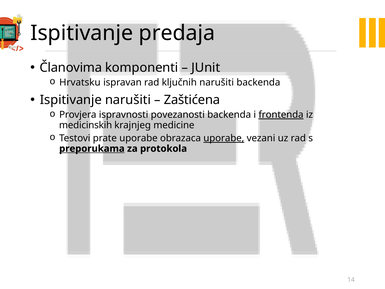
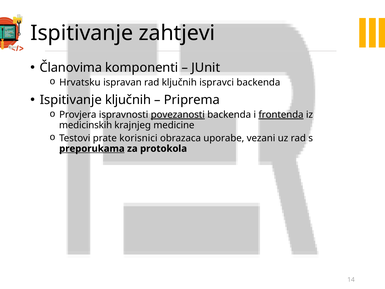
predaja: predaja -> zahtjevi
ključnih narušiti: narušiti -> ispravci
Ispitivanje narušiti: narušiti -> ključnih
Zaštićena: Zaštićena -> Priprema
povezanosti underline: none -> present
prate uporabe: uporabe -> korisnici
uporabe at (224, 138) underline: present -> none
